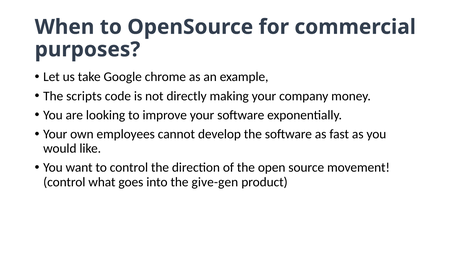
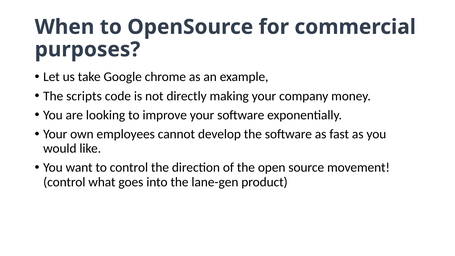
give-gen: give-gen -> lane-gen
